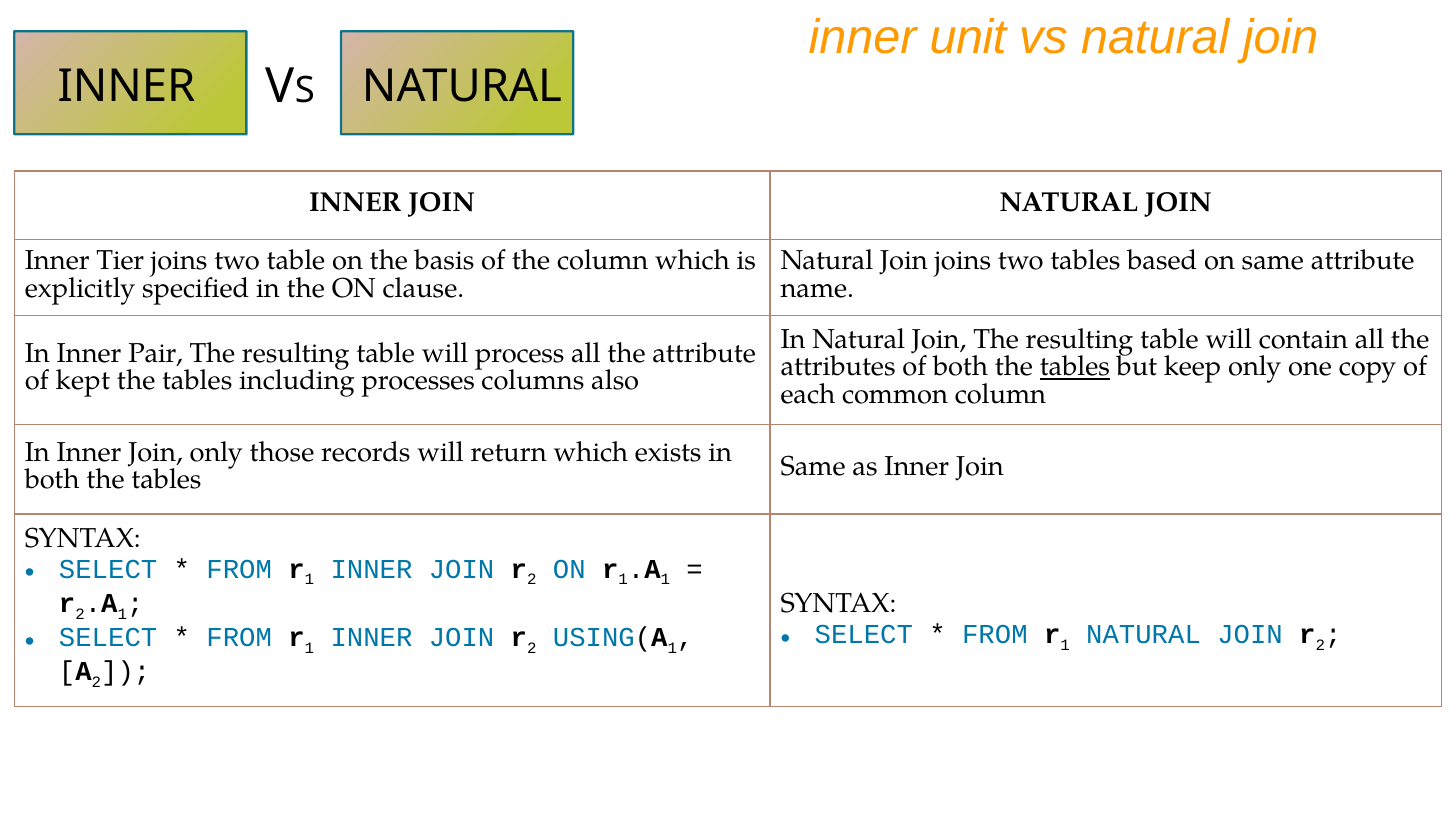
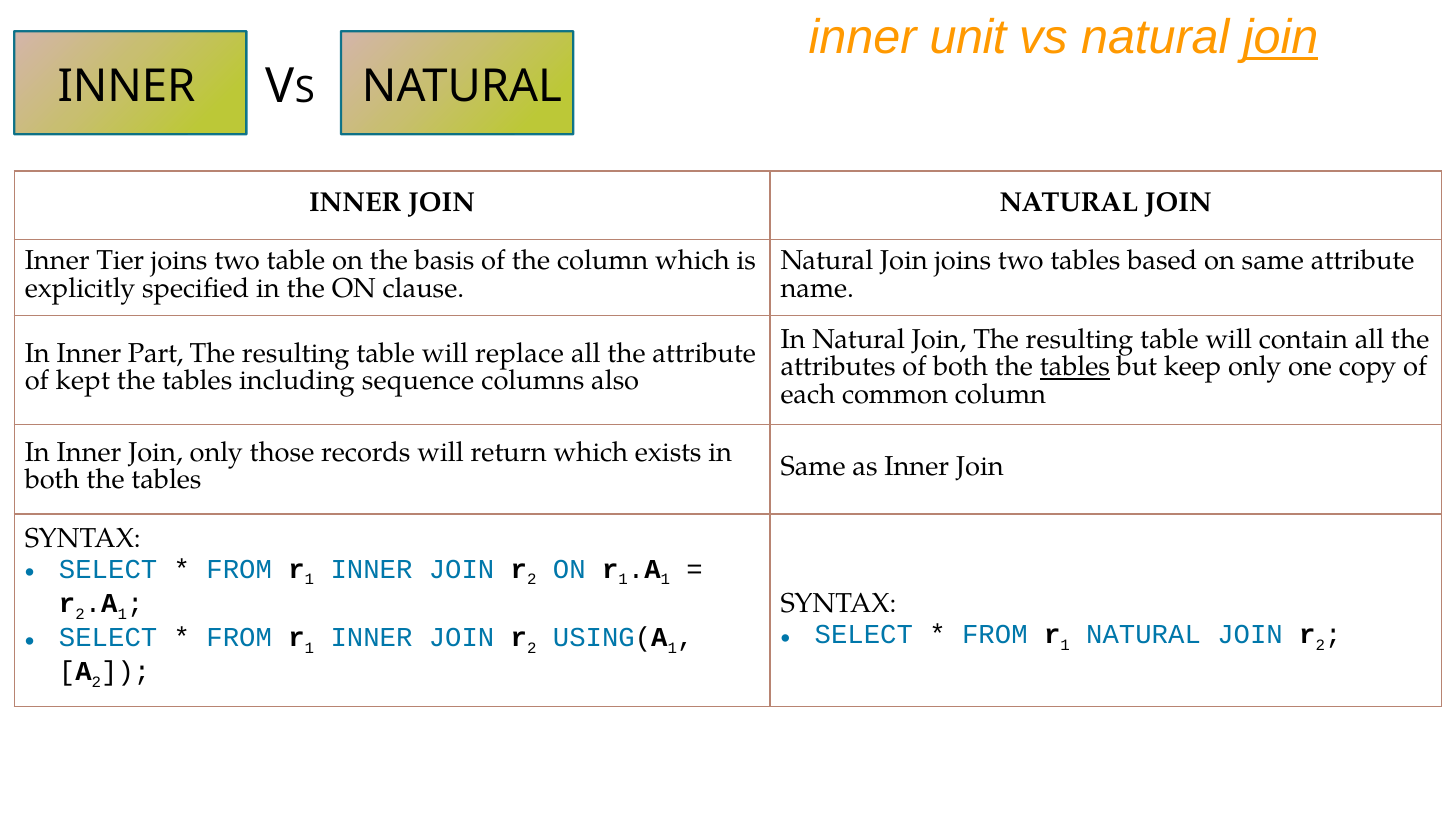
join at (1281, 38) underline: none -> present
Pair: Pair -> Part
process: process -> replace
processes: processes -> sequence
